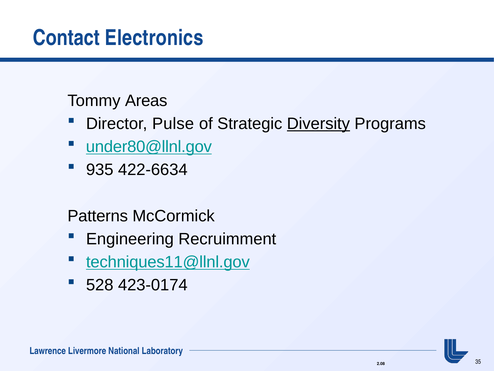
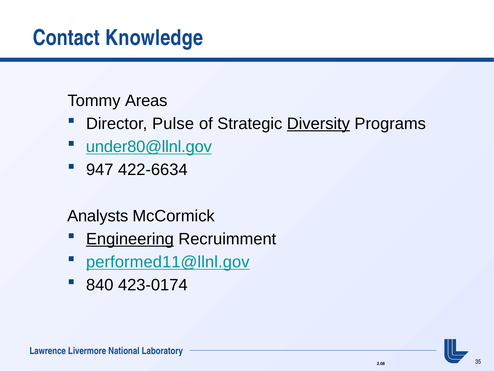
Electronics: Electronics -> Knowledge
935: 935 -> 947
Patterns: Patterns -> Analysts
Engineering underline: none -> present
techniques11@llnl.gov: techniques11@llnl.gov -> performed11@llnl.gov
528: 528 -> 840
